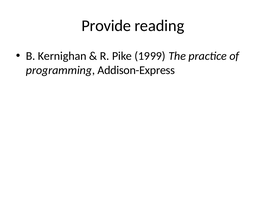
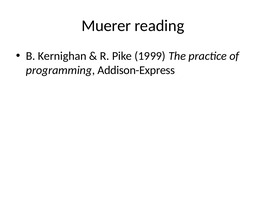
Provide: Provide -> Muerer
